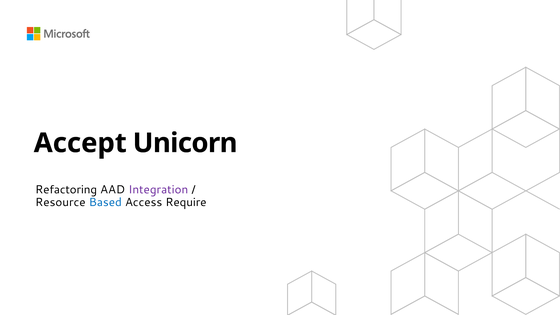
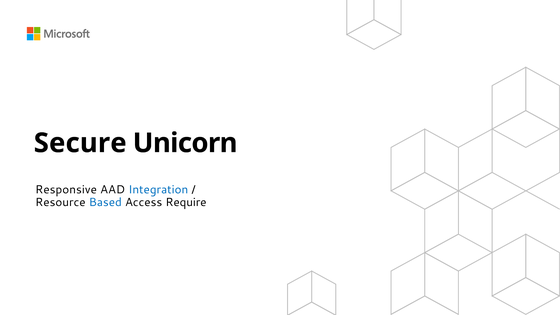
Accept: Accept -> Secure
Refactoring: Refactoring -> Responsive
Integration colour: purple -> blue
